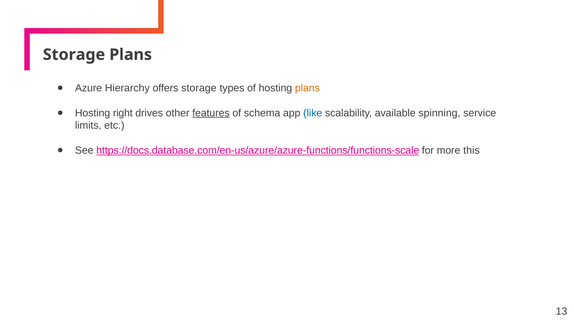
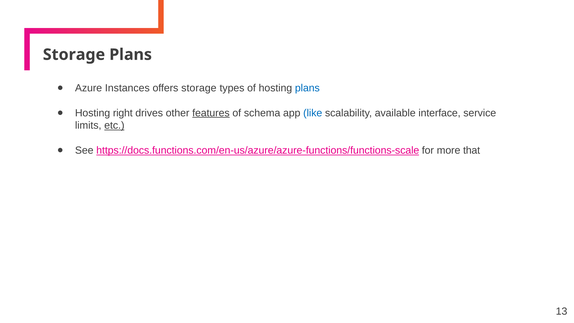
Hierarchy: Hierarchy -> Instances
plans at (307, 88) colour: orange -> blue
spinning: spinning -> interface
etc underline: none -> present
https://docs.database.com/en-us/azure/azure-functions/functions-scale: https://docs.database.com/en-us/azure/azure-functions/functions-scale -> https://docs.functions.com/en-us/azure/azure-functions/functions-scale
this: this -> that
